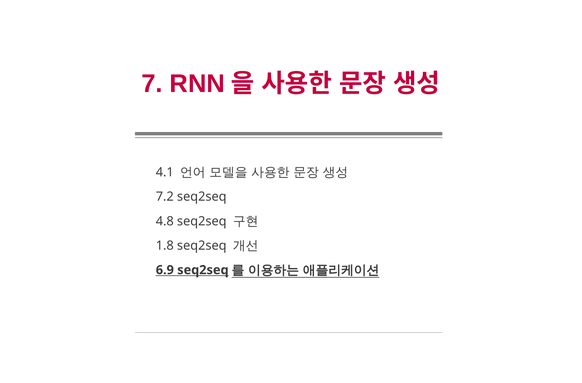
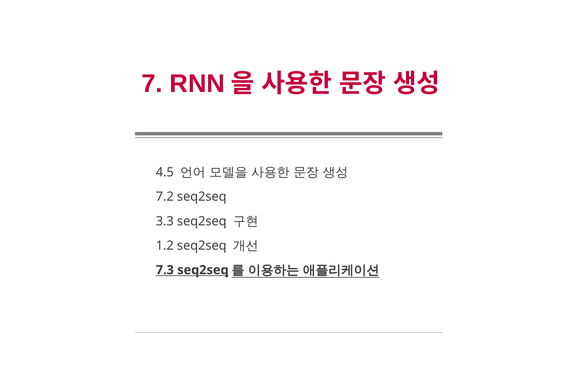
4.1: 4.1 -> 4.5
4.8: 4.8 -> 3.3
1.8: 1.8 -> 1.2
6.9: 6.9 -> 7.3
